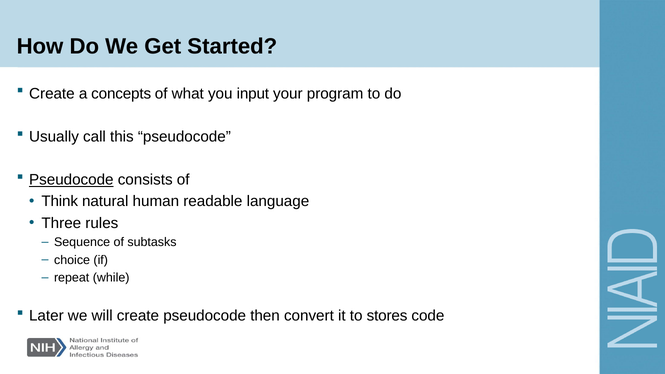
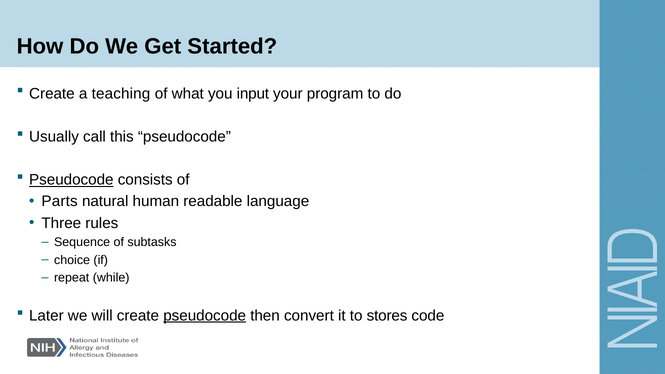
concepts: concepts -> teaching
Think: Think -> Parts
pseudocode at (205, 316) underline: none -> present
